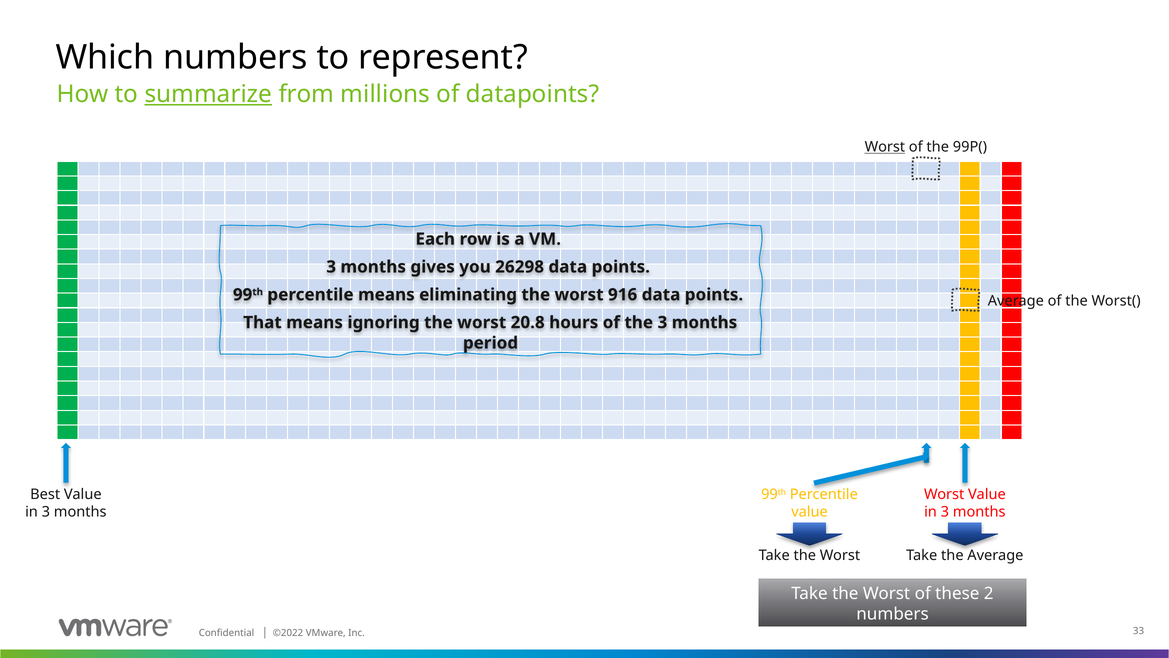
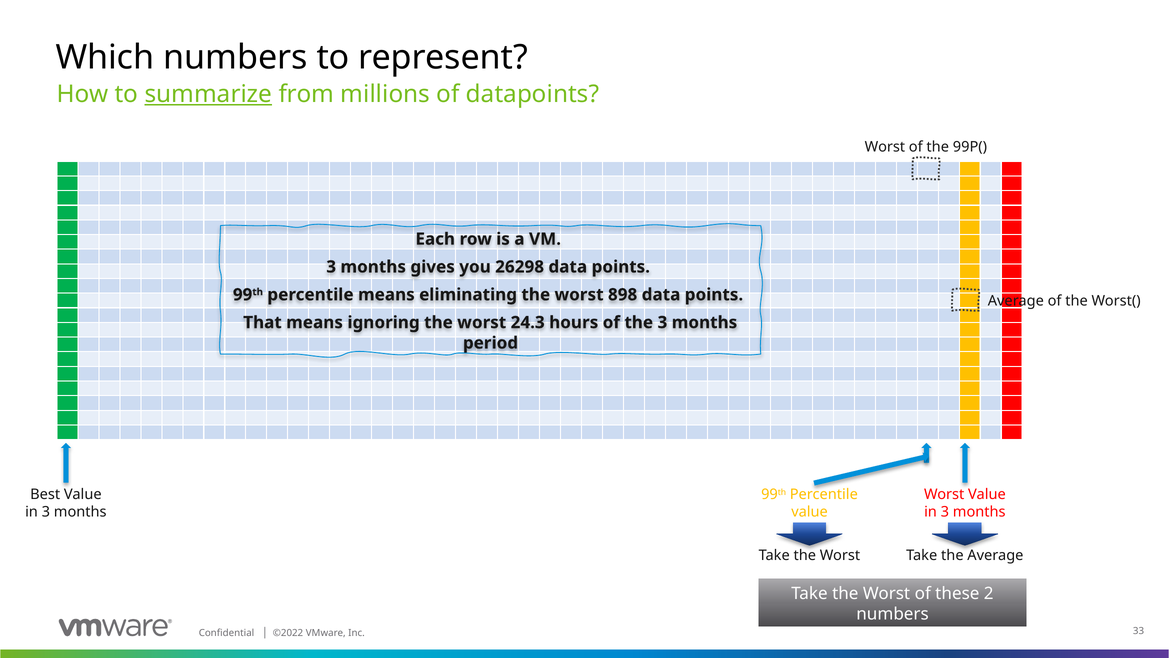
Worst at (885, 147) underline: present -> none
916: 916 -> 898
20.8: 20.8 -> 24.3
